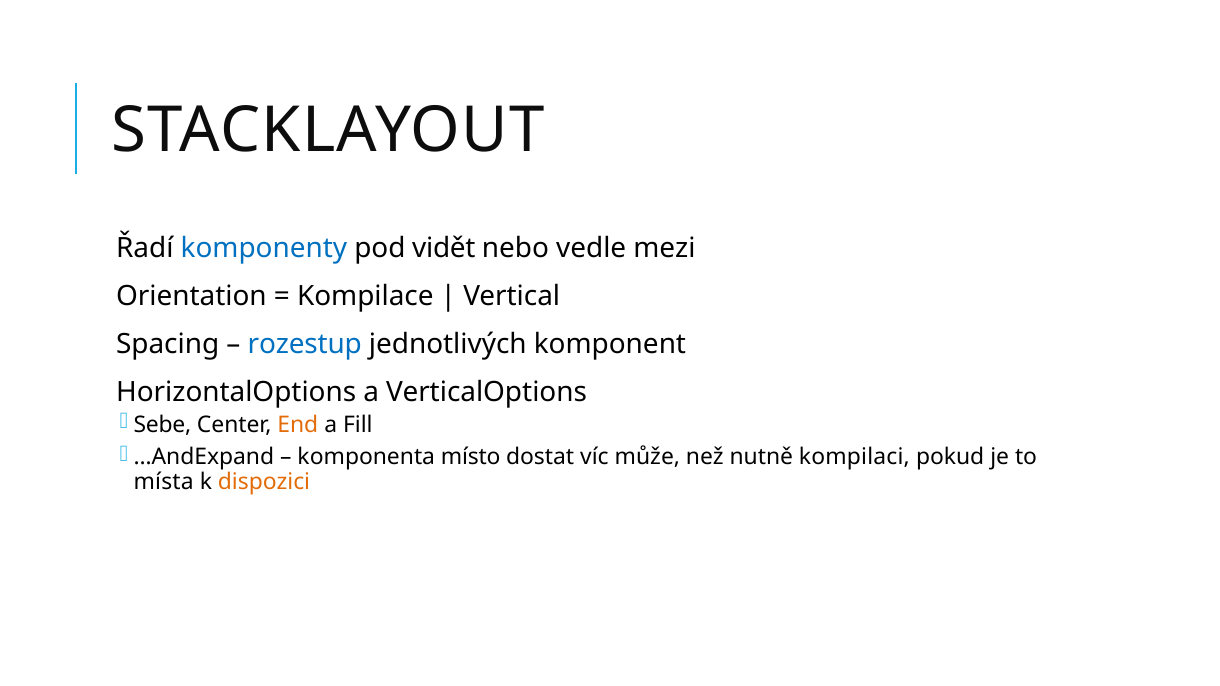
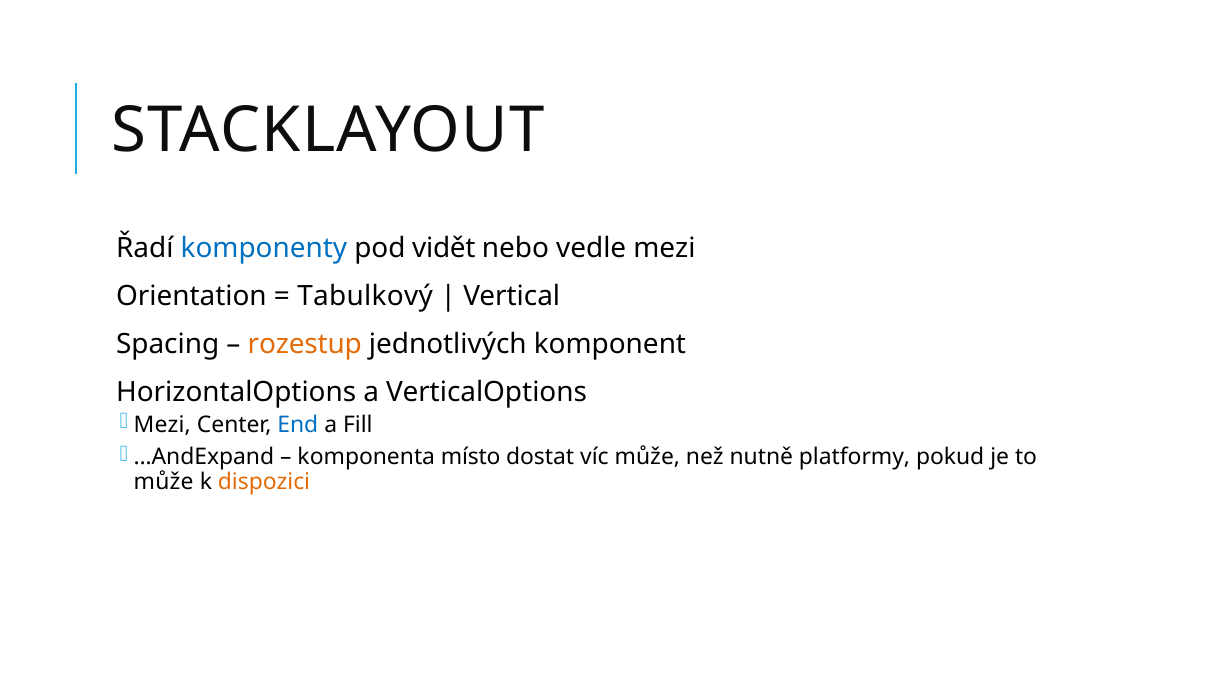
Kompilace: Kompilace -> Tabulkový
rozestup colour: blue -> orange
Sebe at (162, 425): Sebe -> Mezi
End colour: orange -> blue
kompilaci: kompilaci -> platformy
místa at (164, 482): místa -> může
